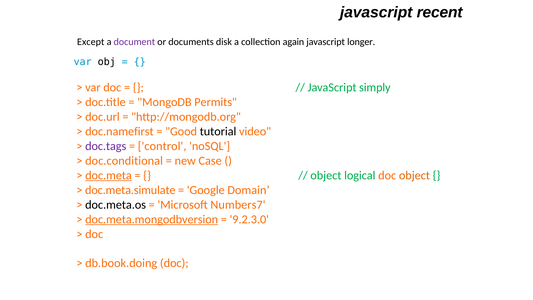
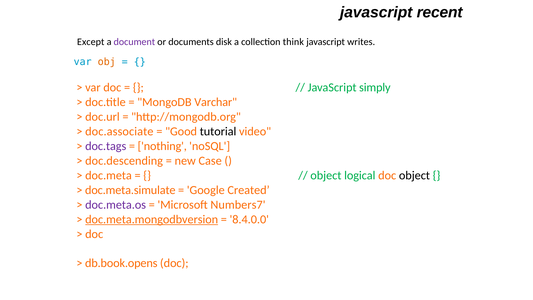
again: again -> think
longer: longer -> writes
obj colour: black -> orange
Permits: Permits -> Varchar
doc.namefirst: doc.namefirst -> doc.associate
control: control -> nothing
doc.conditional: doc.conditional -> doc.descending
doc.meta underline: present -> none
object at (414, 175) colour: orange -> black
Domain: Domain -> Created
doc.meta.os colour: black -> purple
9.2.3.0: 9.2.3.0 -> 8.4.0.0
db.book.doing: db.book.doing -> db.book.opens
